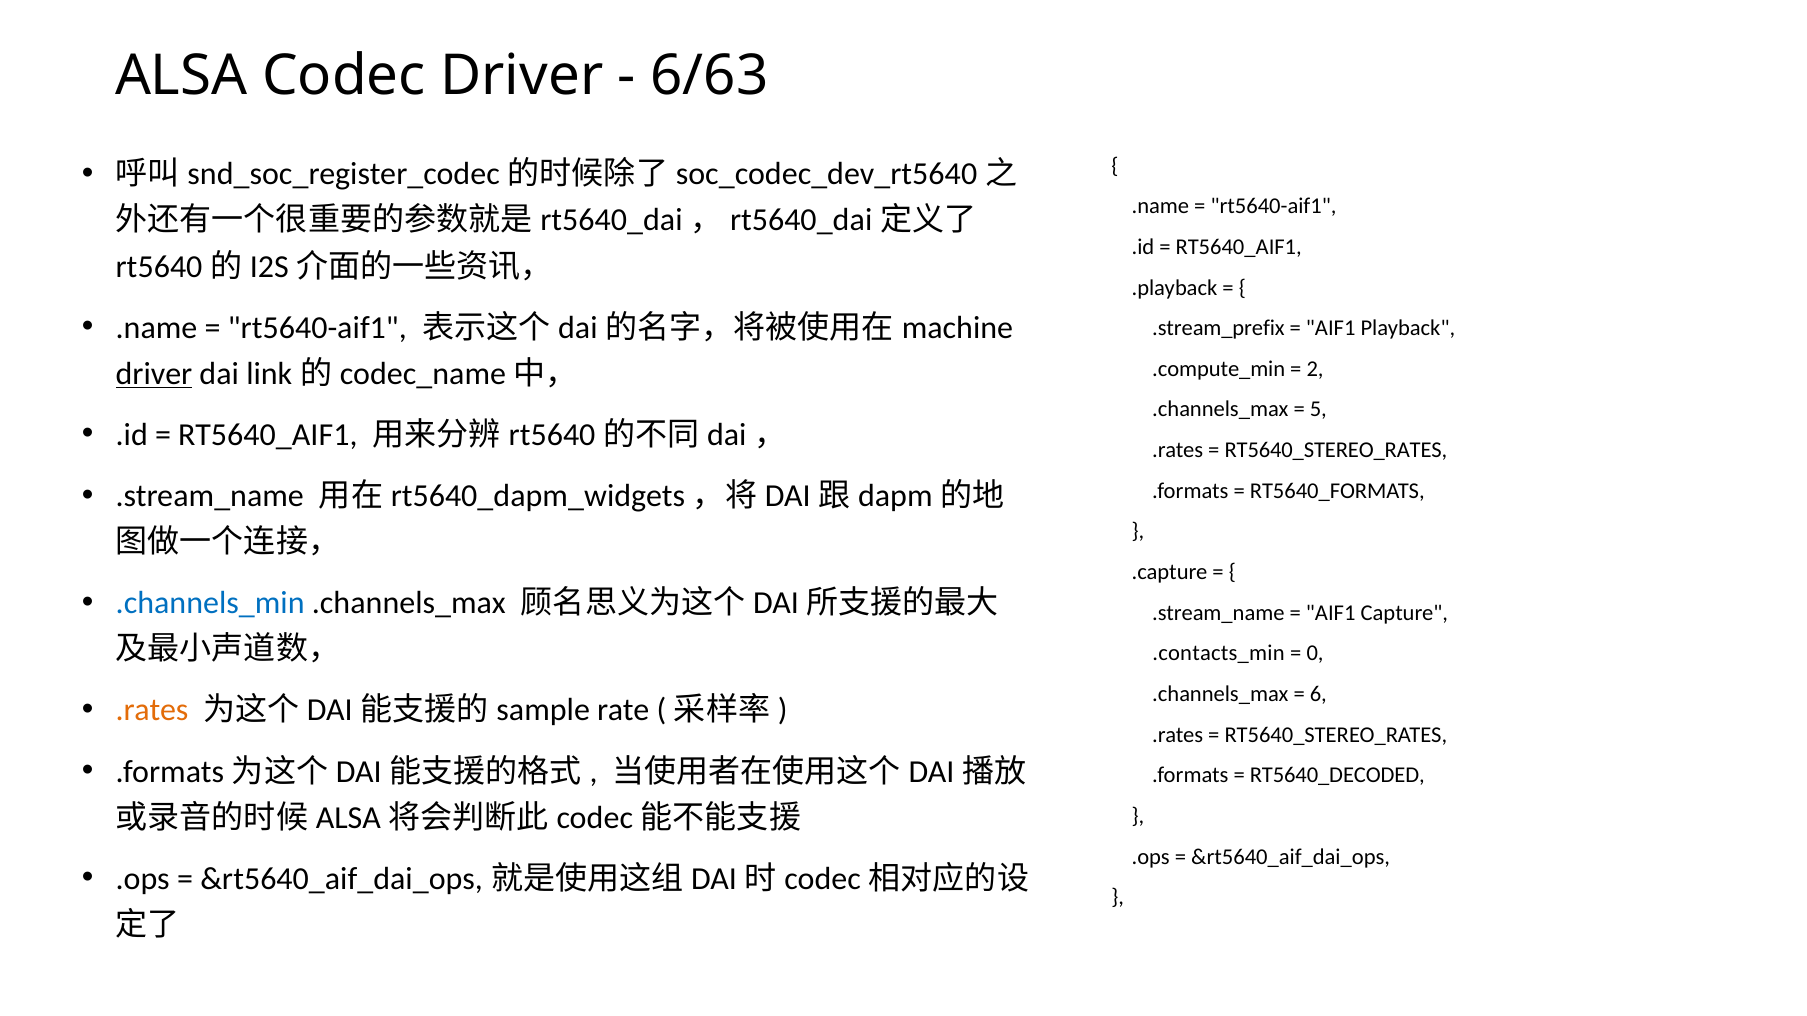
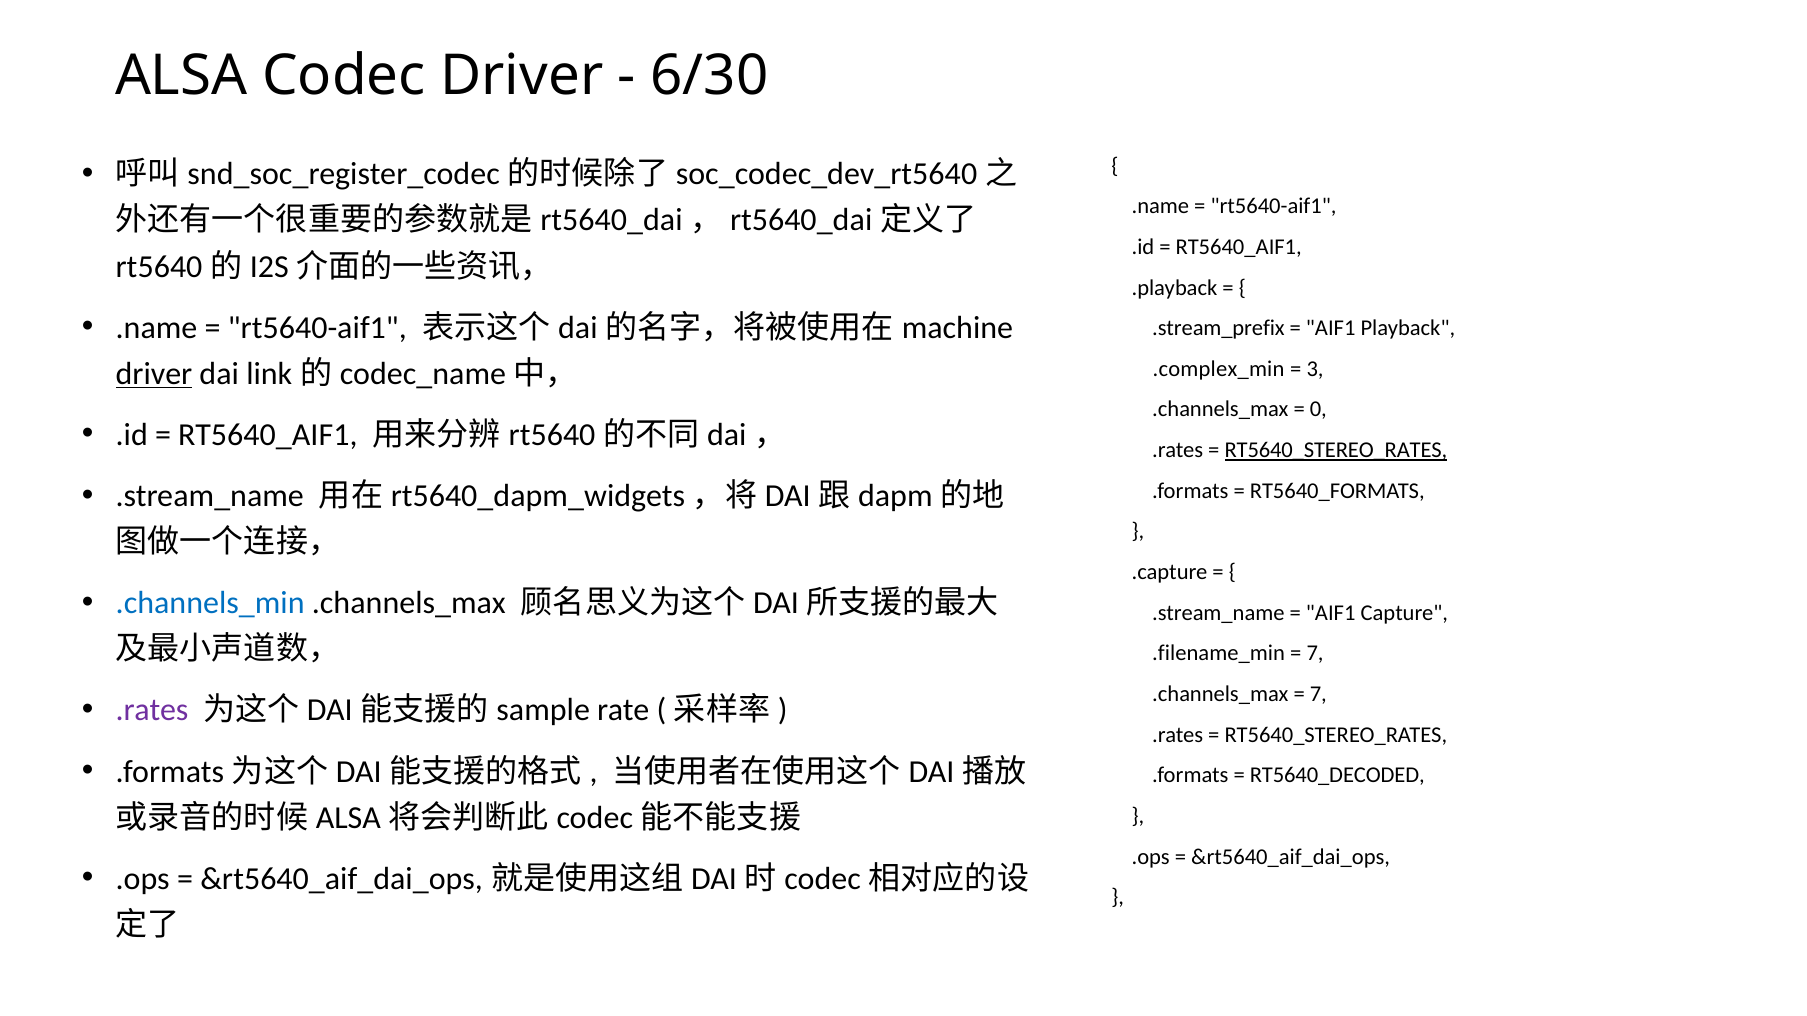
6/63: 6/63 -> 6/30
.compute_min: .compute_min -> .complex_min
2: 2 -> 3
5: 5 -> 0
RT5640_STEREO_RATES at (1336, 450) underline: none -> present
.contacts_min: .contacts_min -> .filename_min
0 at (1315, 654): 0 -> 7
6 at (1318, 694): 6 -> 7
.rates at (152, 711) colour: orange -> purple
